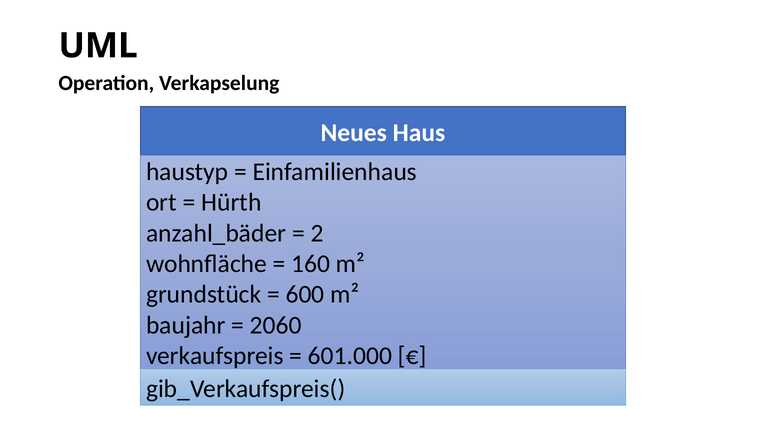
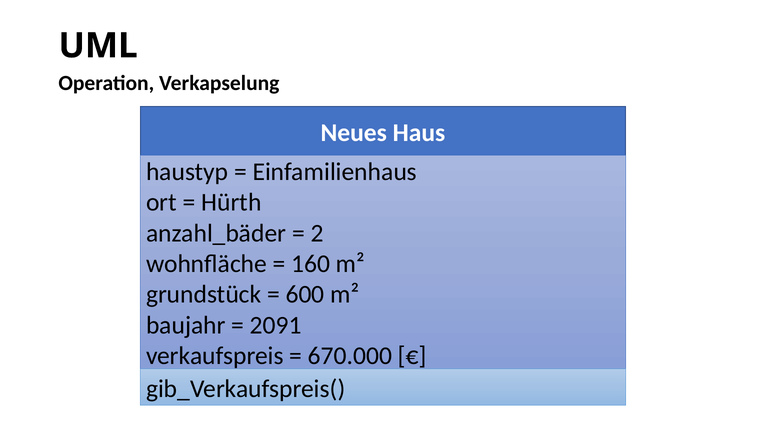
2060: 2060 -> 2091
601.000: 601.000 -> 670.000
